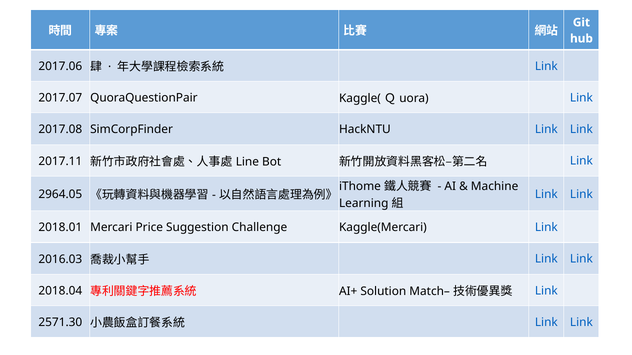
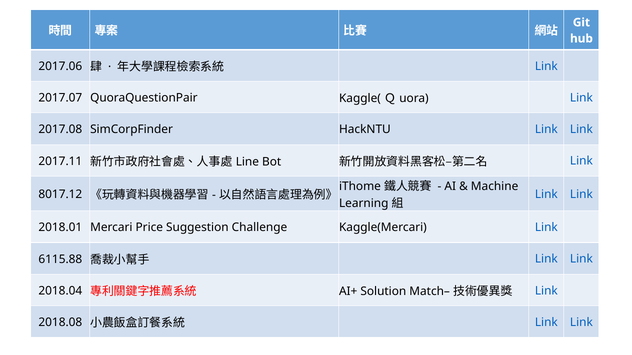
2964.05: 2964.05 -> 8017.12
2016.03: 2016.03 -> 6115.88
2571.30: 2571.30 -> 2018.08
